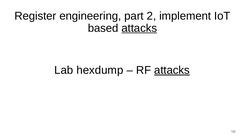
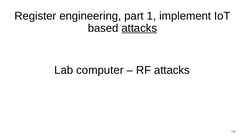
2: 2 -> 1
hexdump: hexdump -> computer
attacks at (172, 70) underline: present -> none
